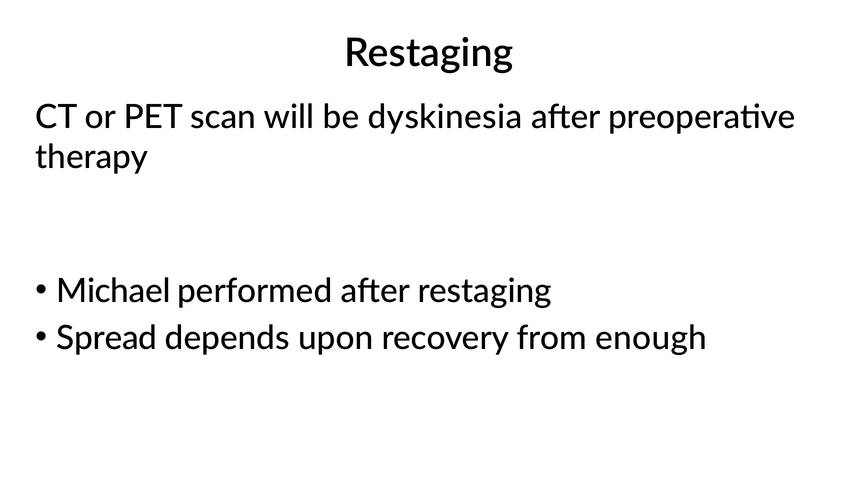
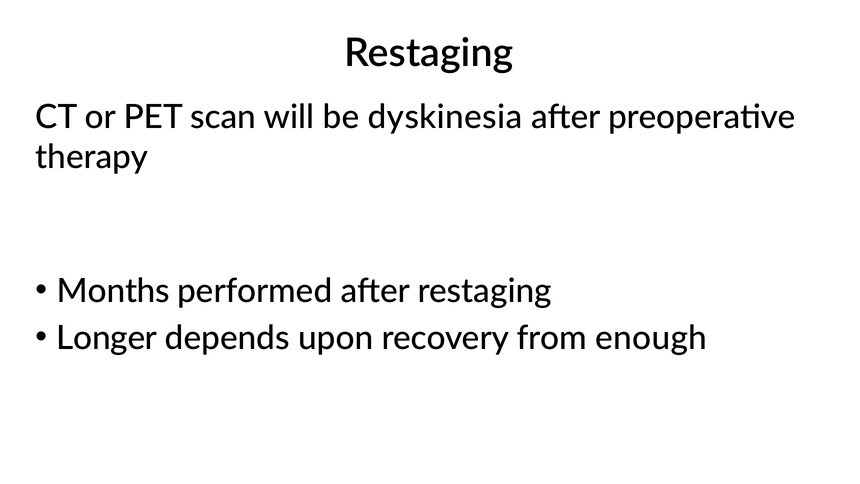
Michael: Michael -> Months
Spread: Spread -> Longer
